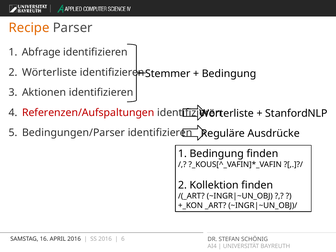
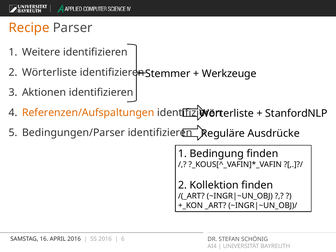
Abfrage: Abfrage -> Weitere
Bedingung at (229, 74): Bedingung -> Werkzeuge
Referenzen/Aufspaltungen colour: red -> orange
